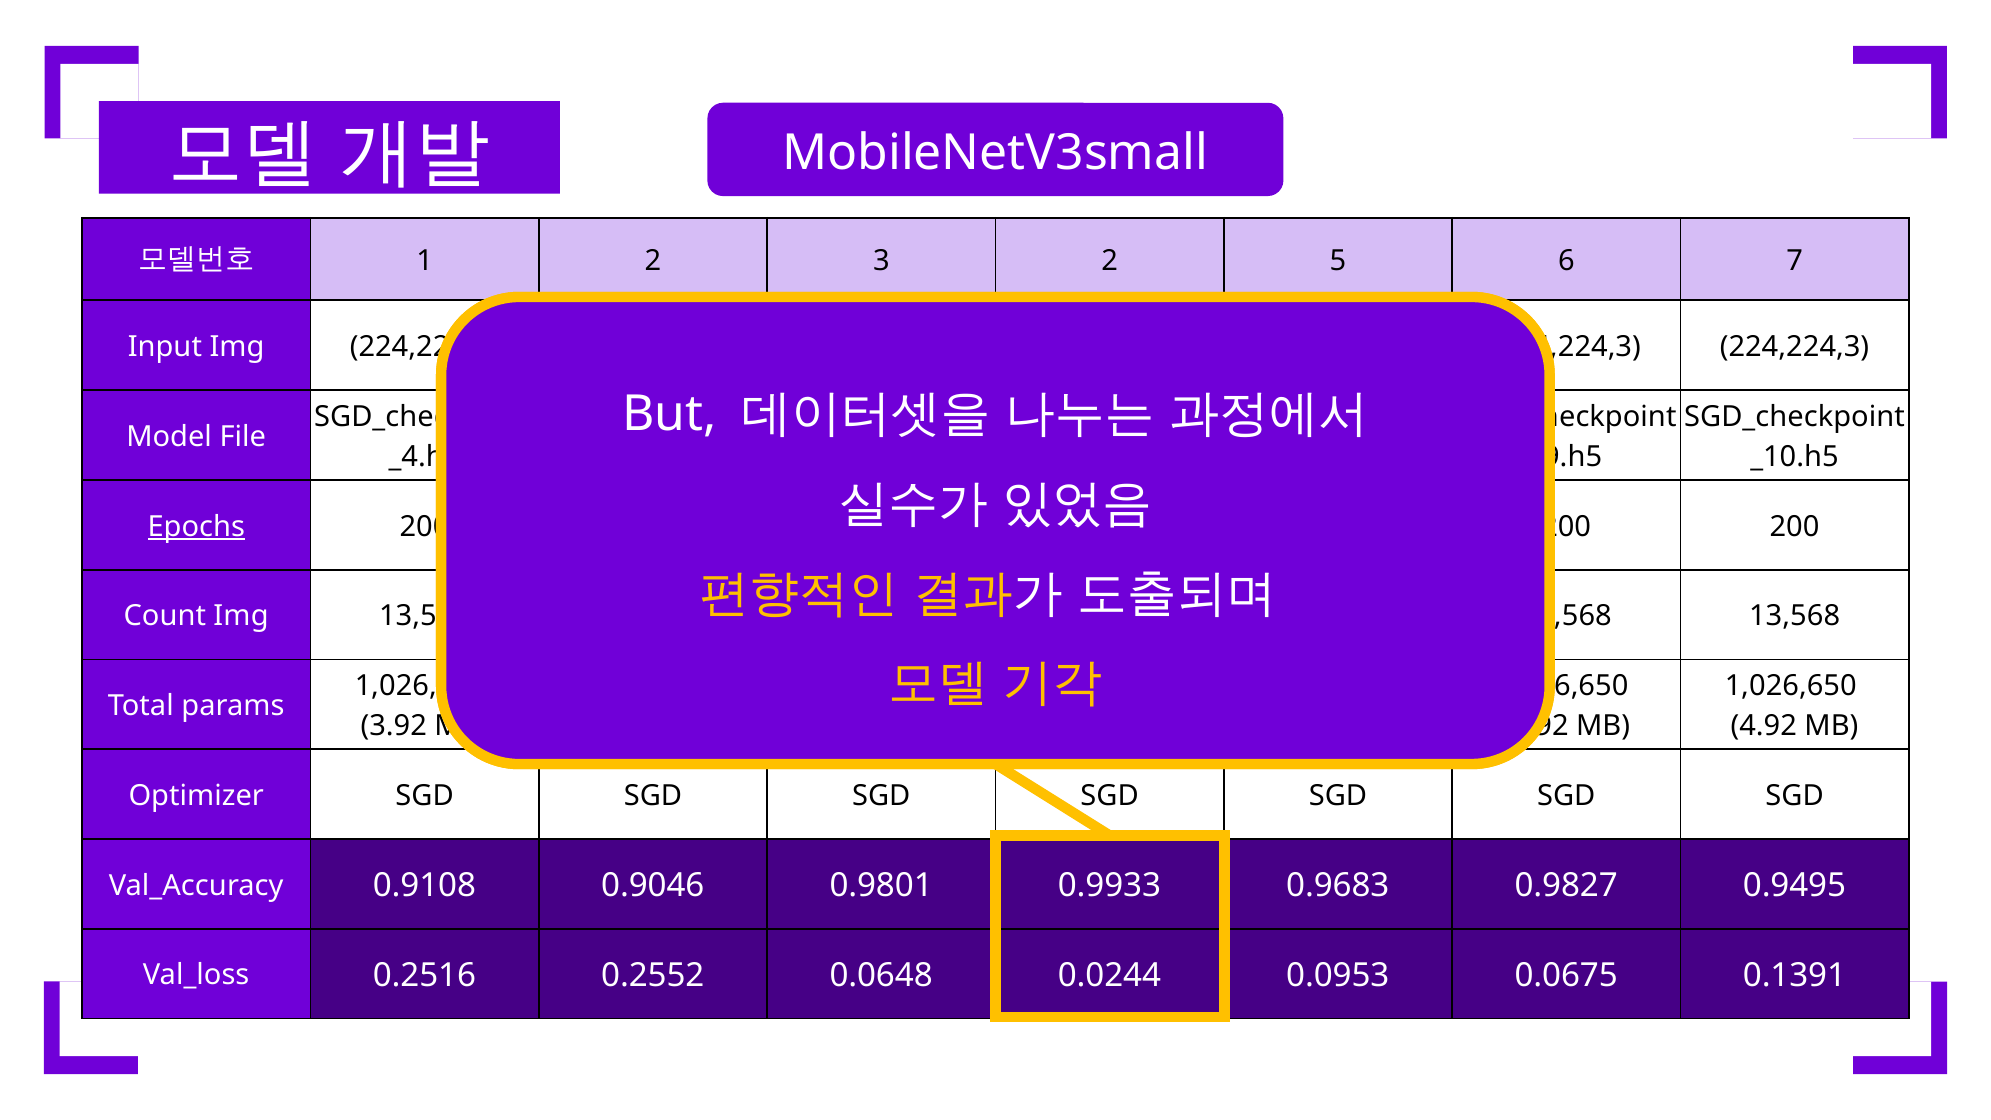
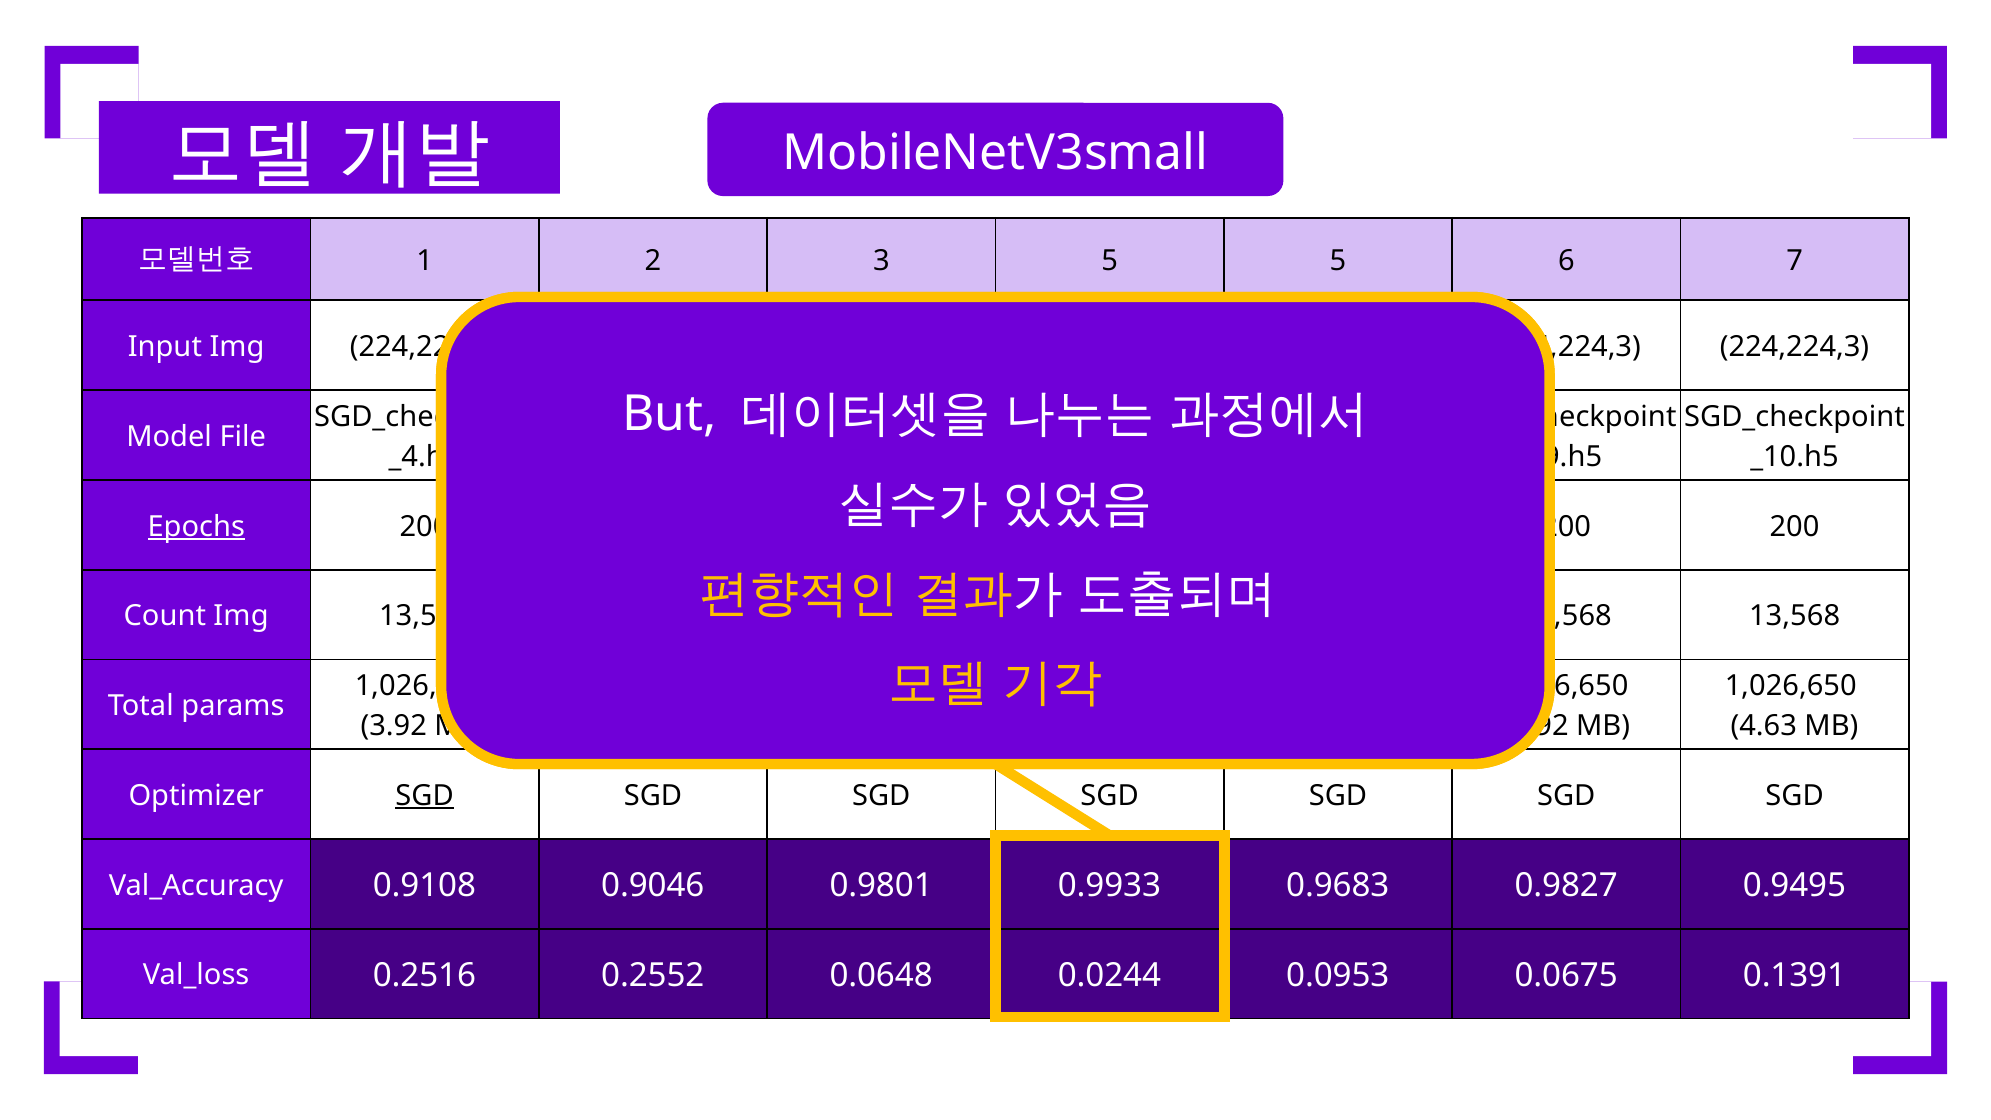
3 2: 2 -> 5
4.92: 4.92 -> 4.63
SGD at (425, 796) underline: none -> present
